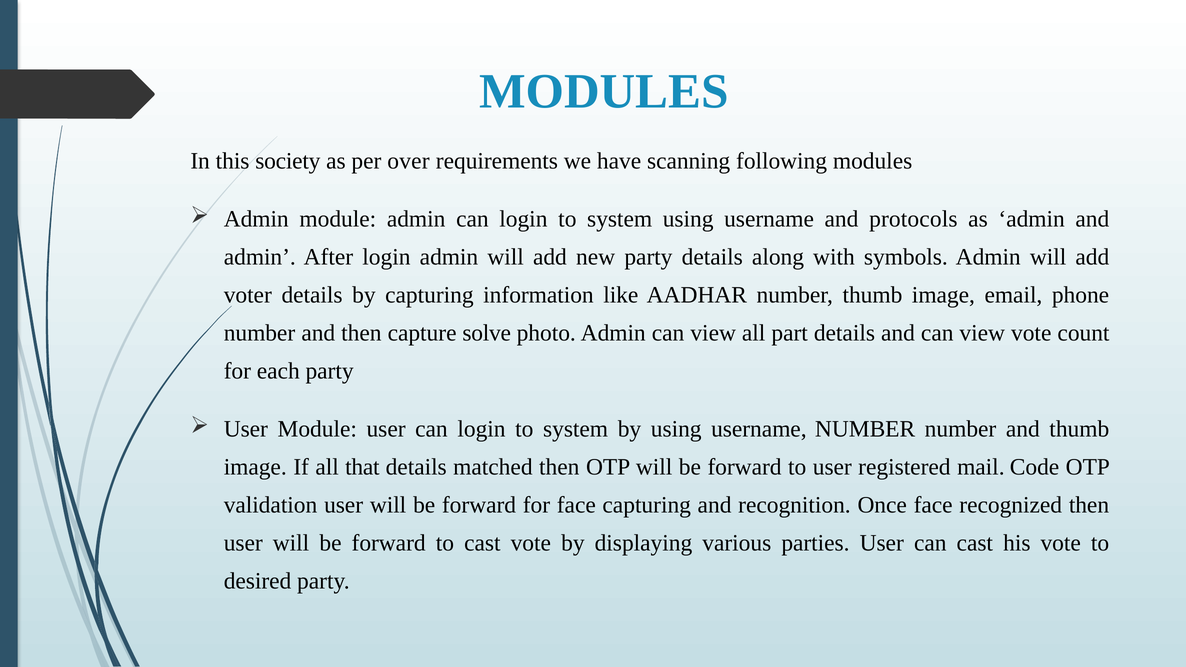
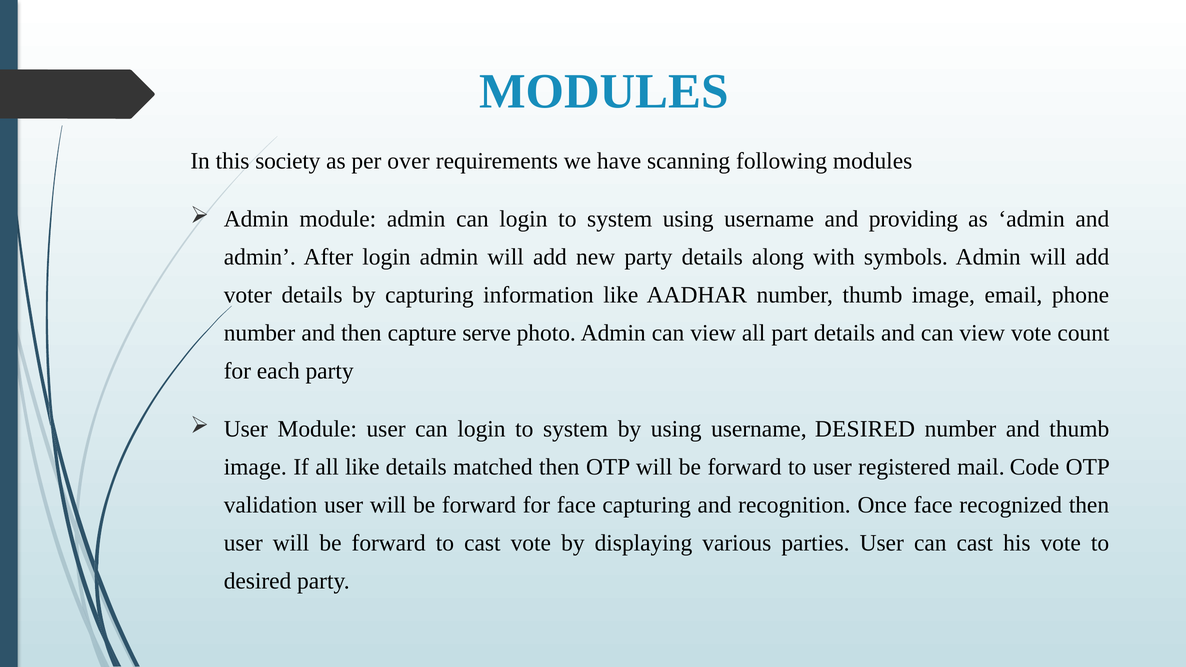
protocols: protocols -> providing
solve: solve -> serve
username NUMBER: NUMBER -> DESIRED
all that: that -> like
